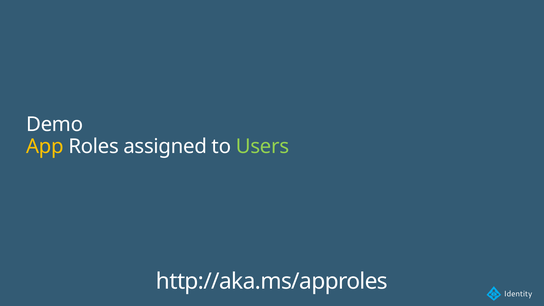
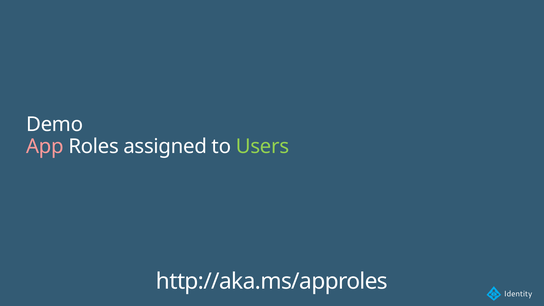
App colour: yellow -> pink
